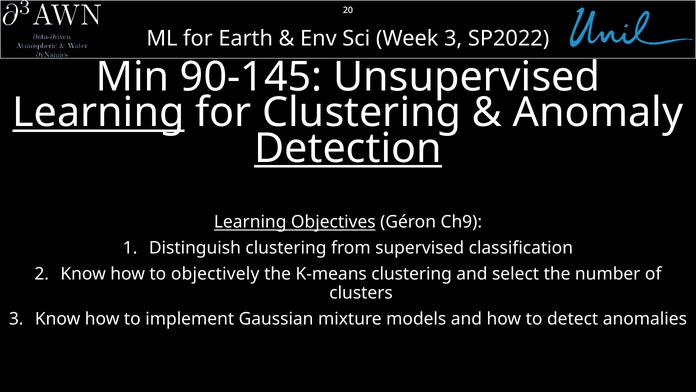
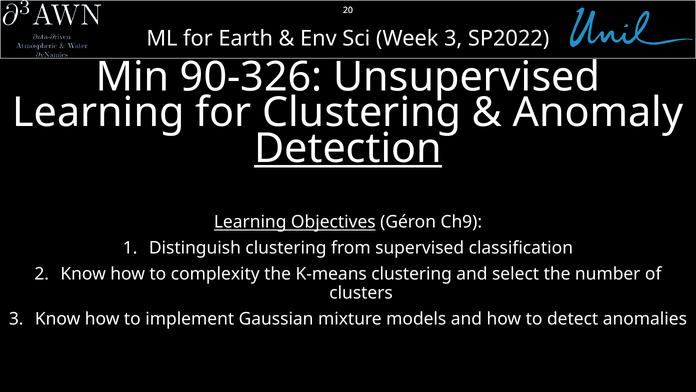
90-145: 90-145 -> 90-326
Learning at (98, 113) underline: present -> none
objectively: objectively -> complexity
